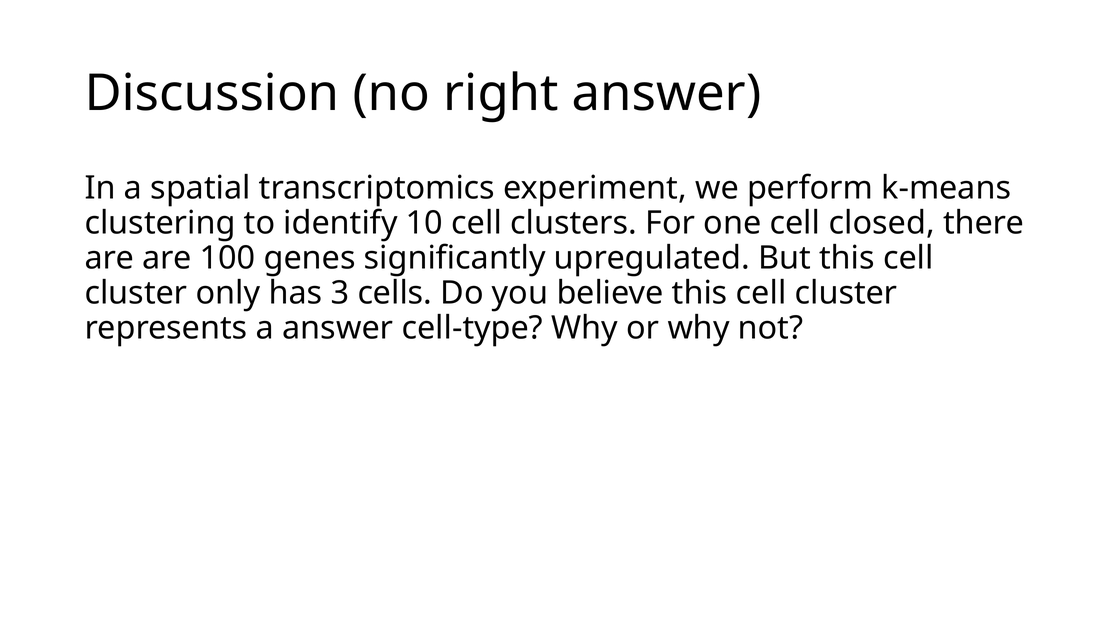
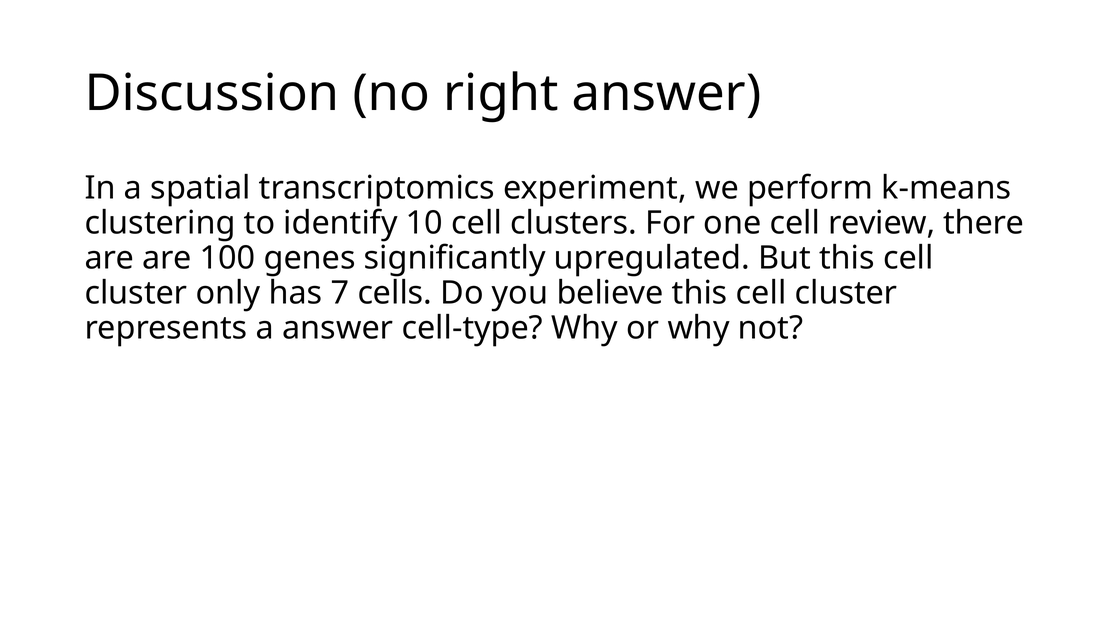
closed: closed -> review
3: 3 -> 7
